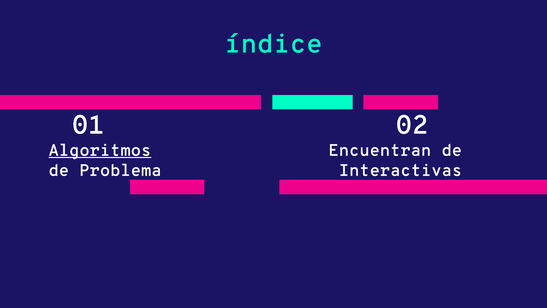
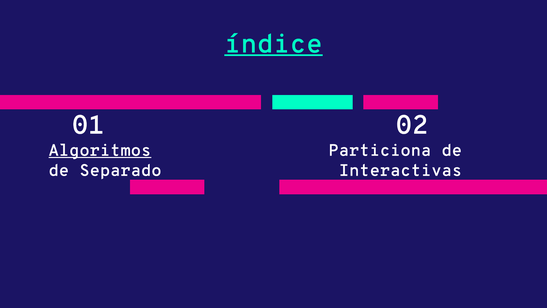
índice underline: none -> present
Encuentran: Encuentran -> Particiona
Problema: Problema -> Separado
